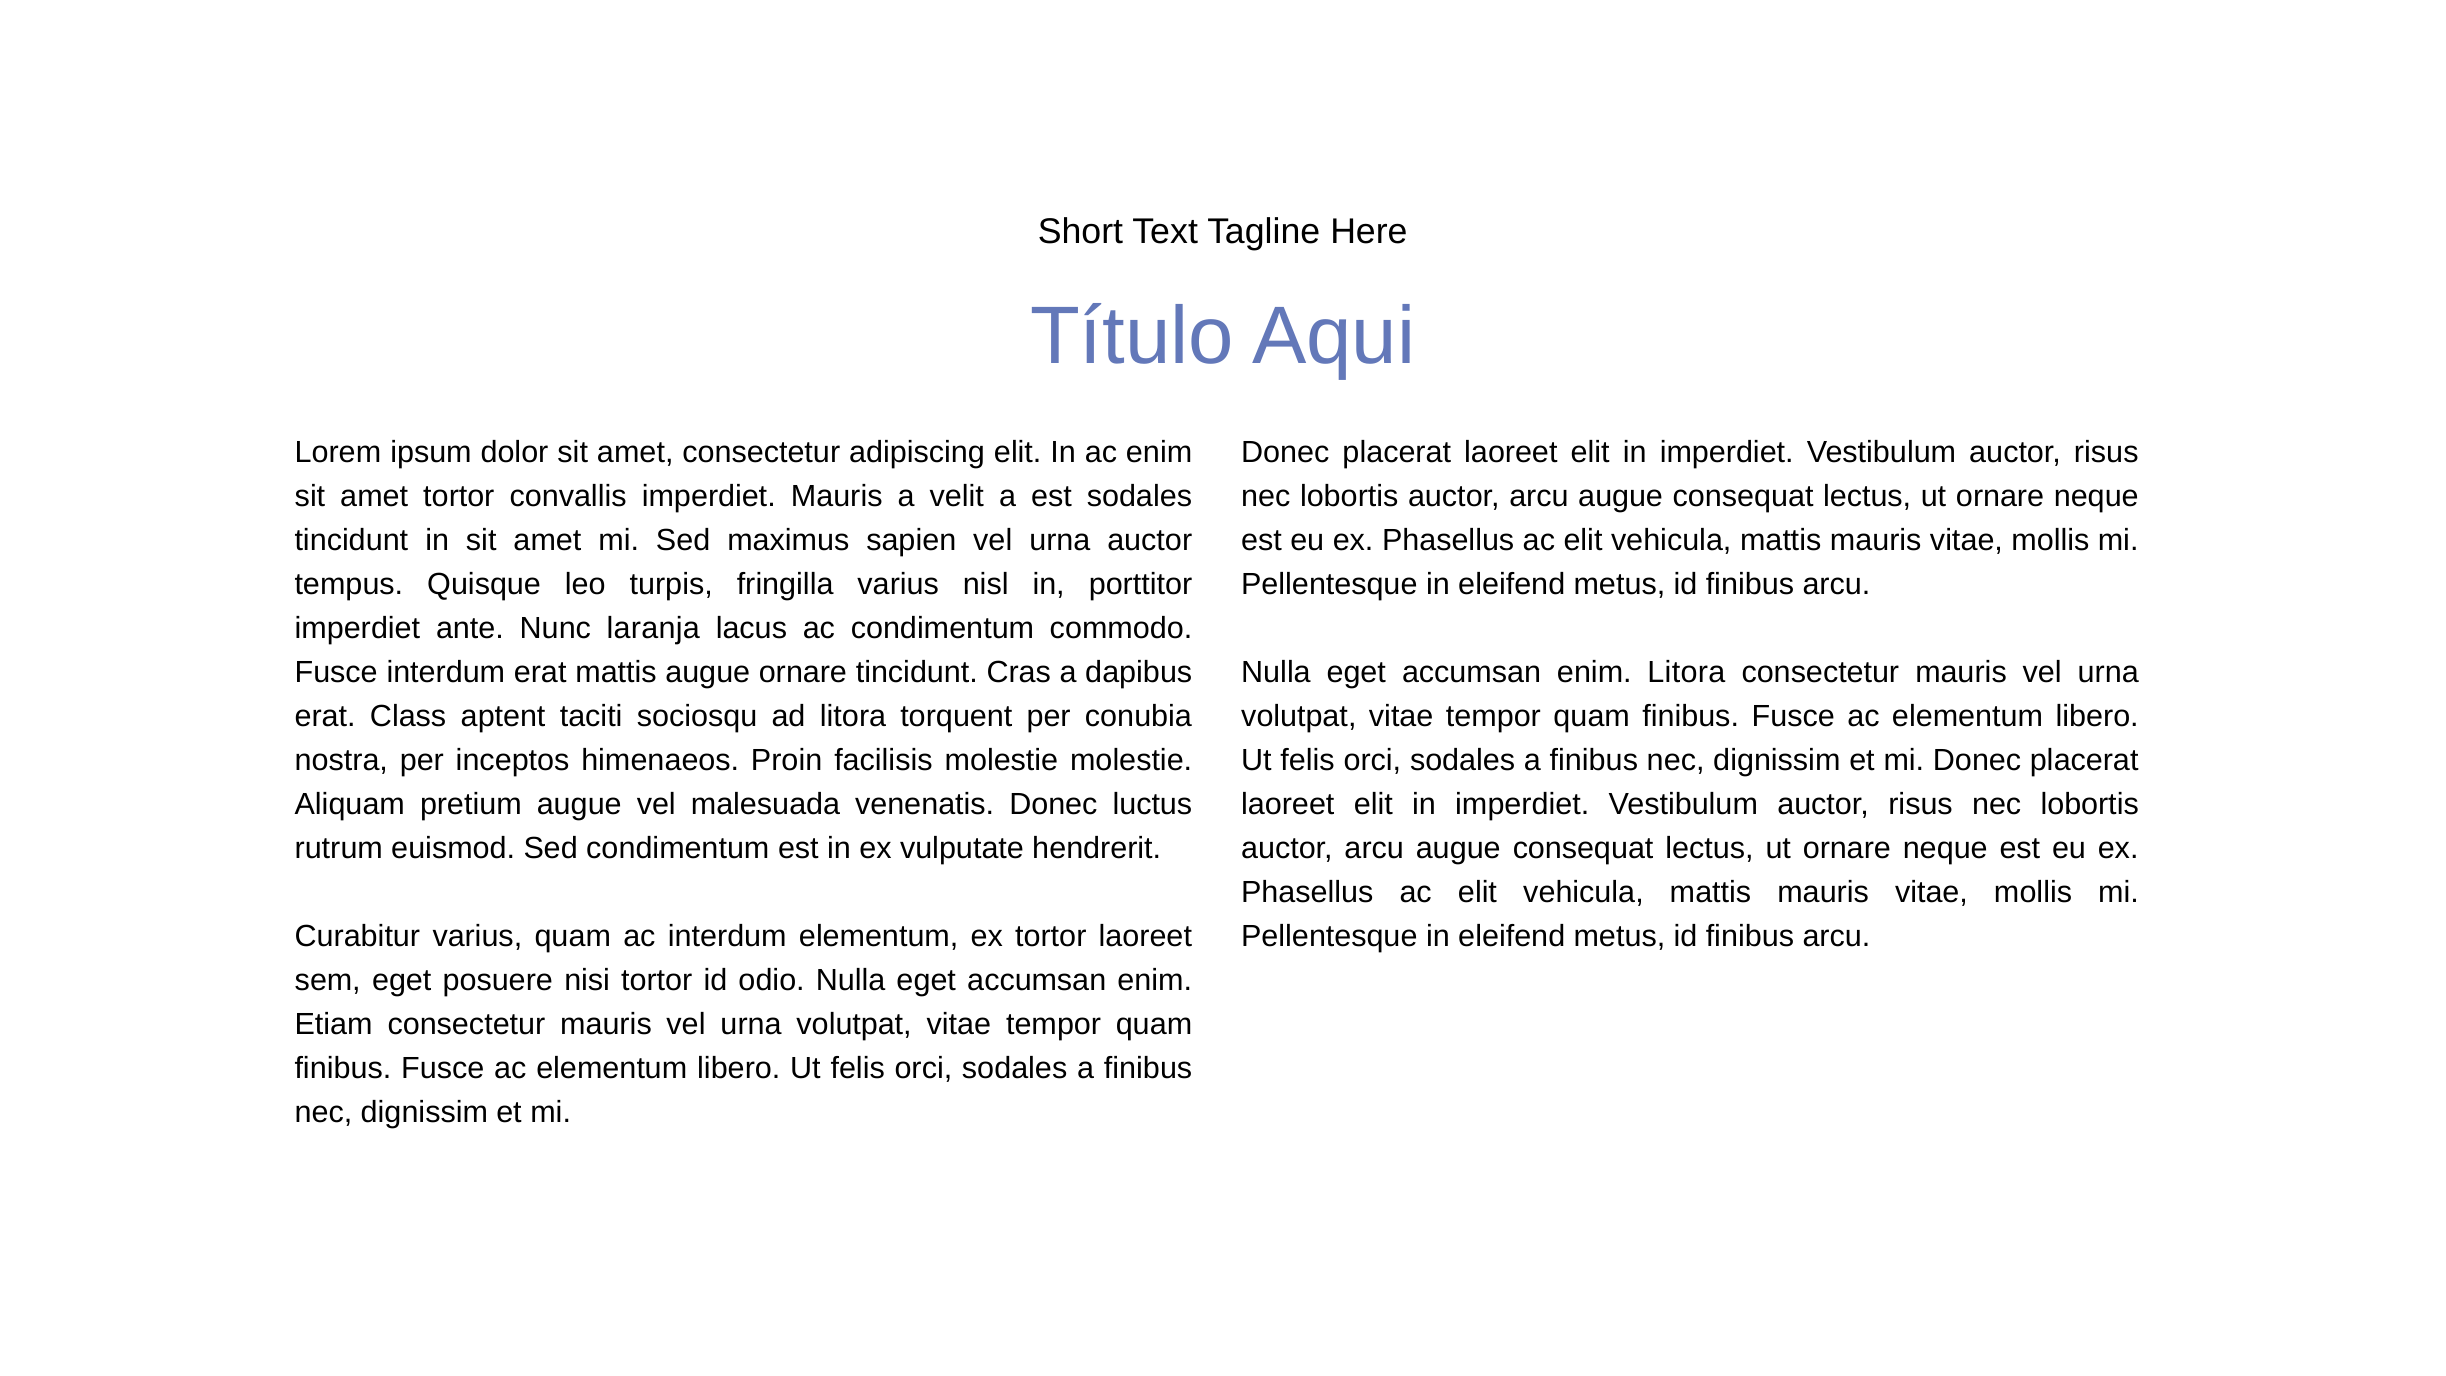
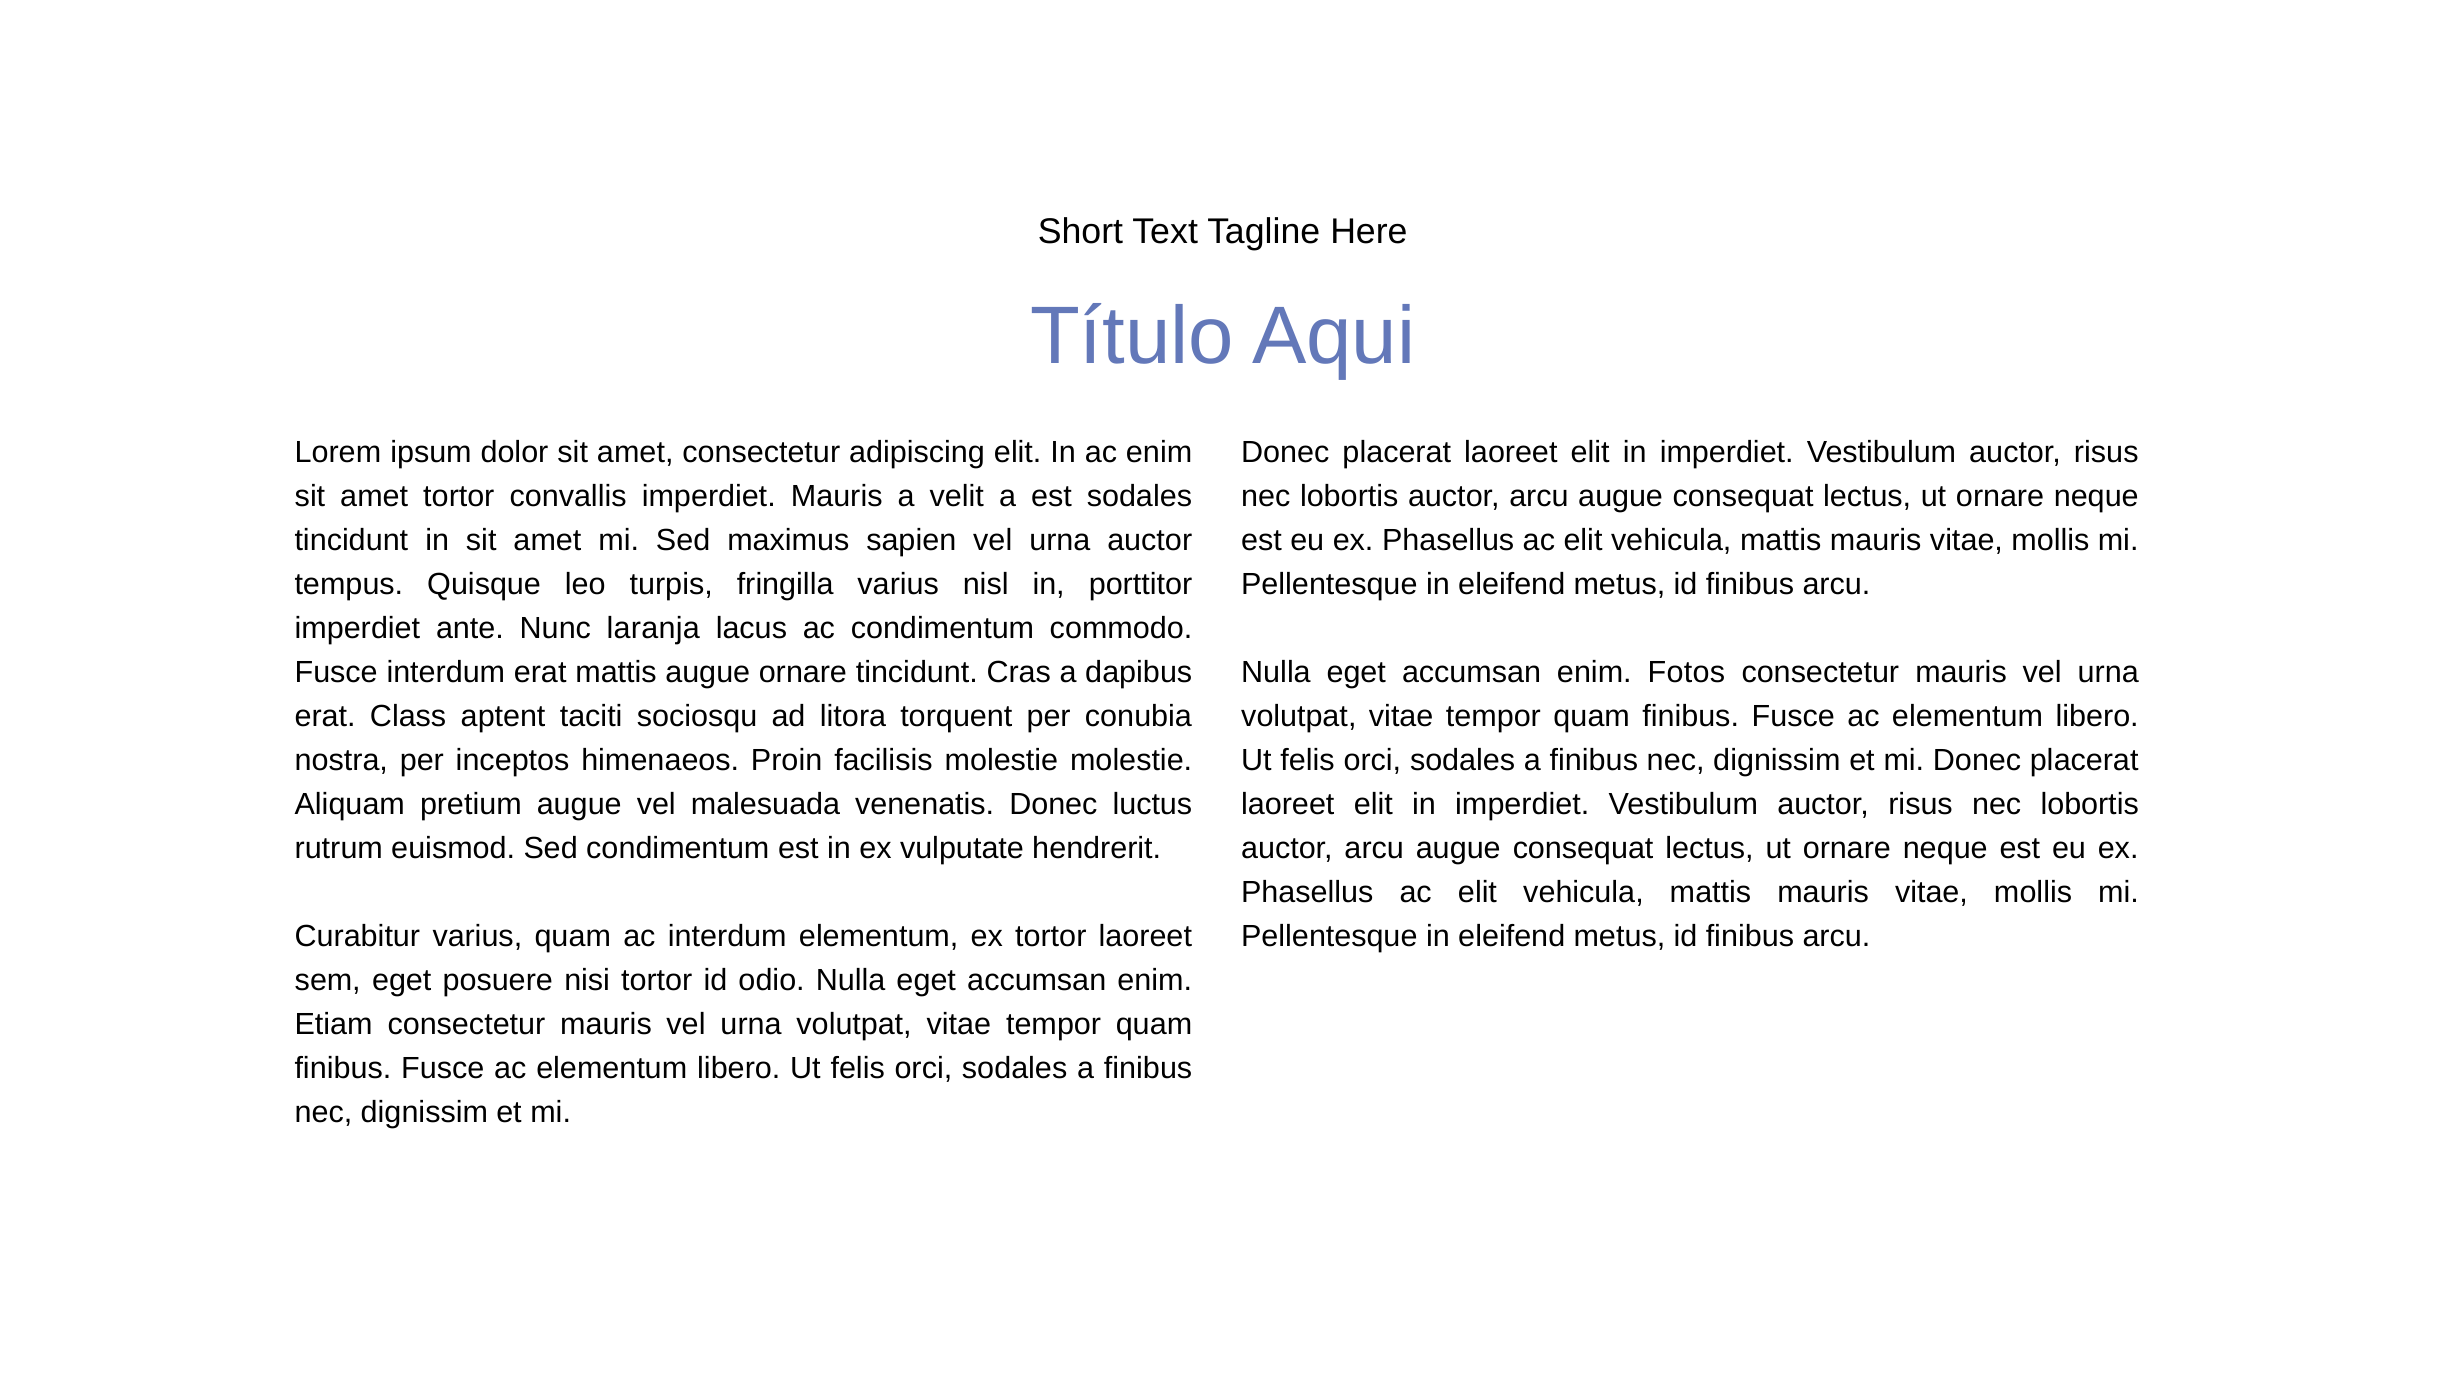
enim Litora: Litora -> Fotos
